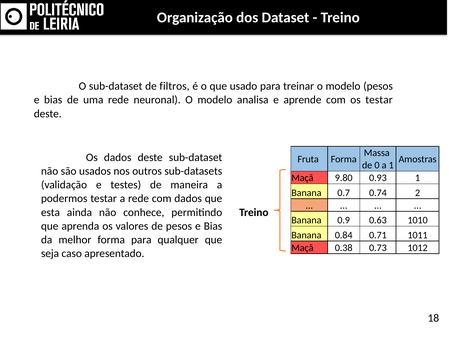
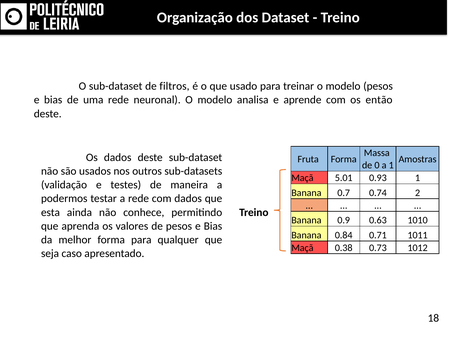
os testar: testar -> então
9.80: 9.80 -> 5.01
